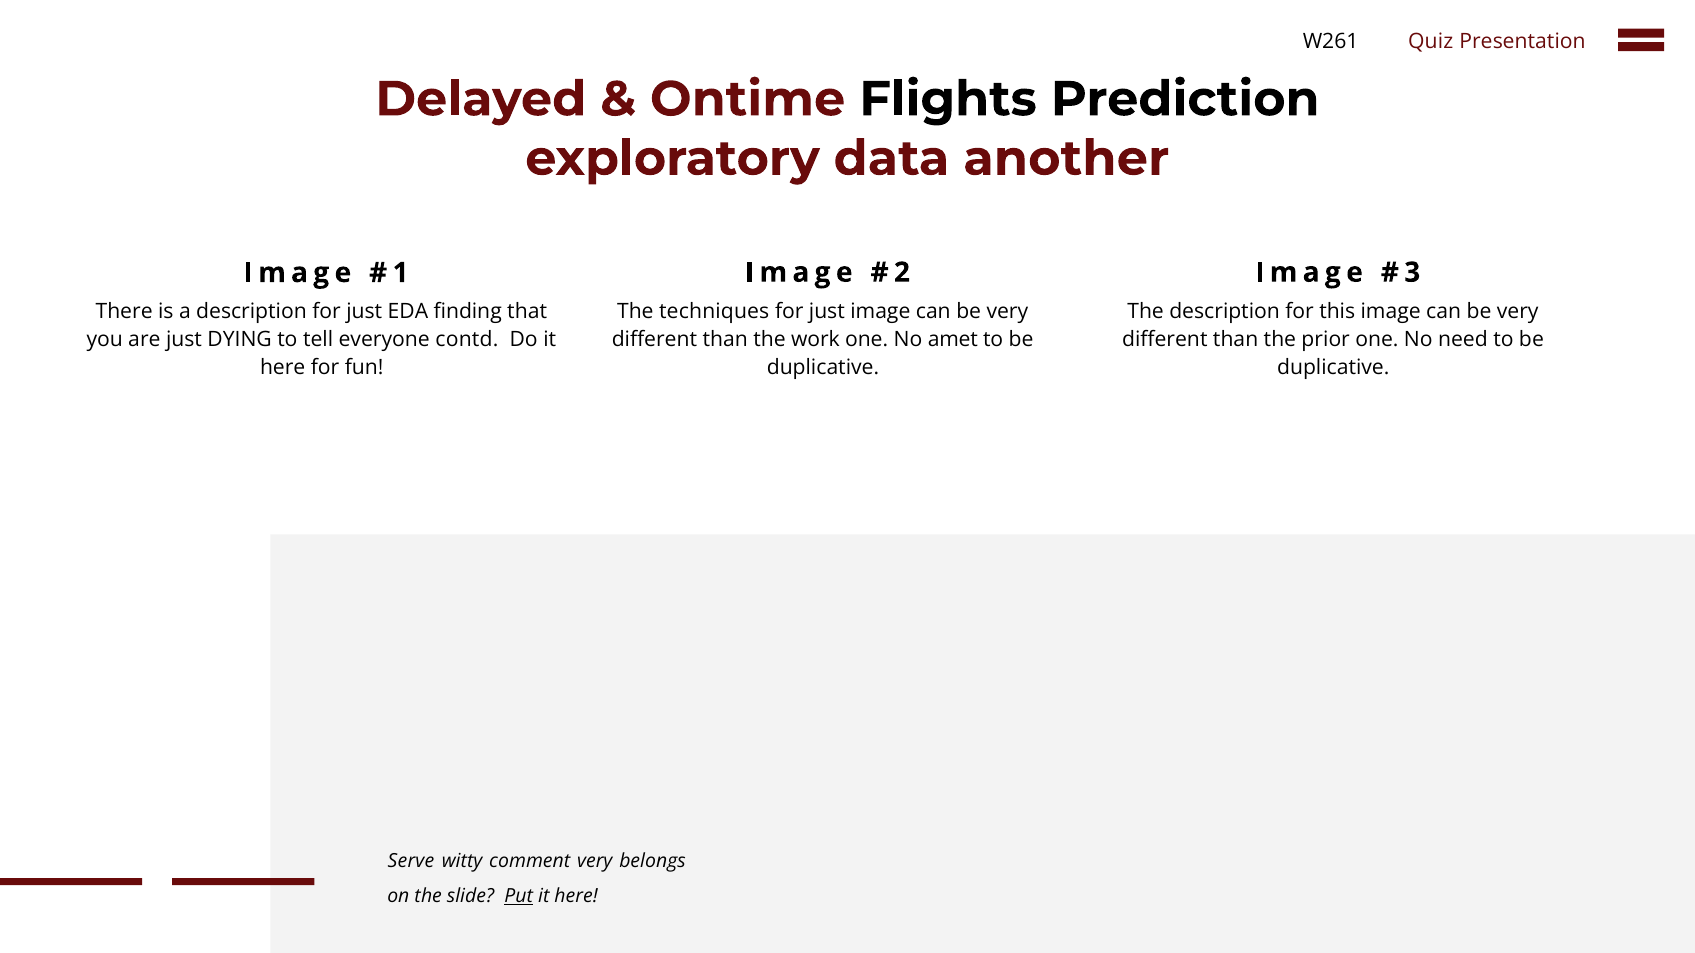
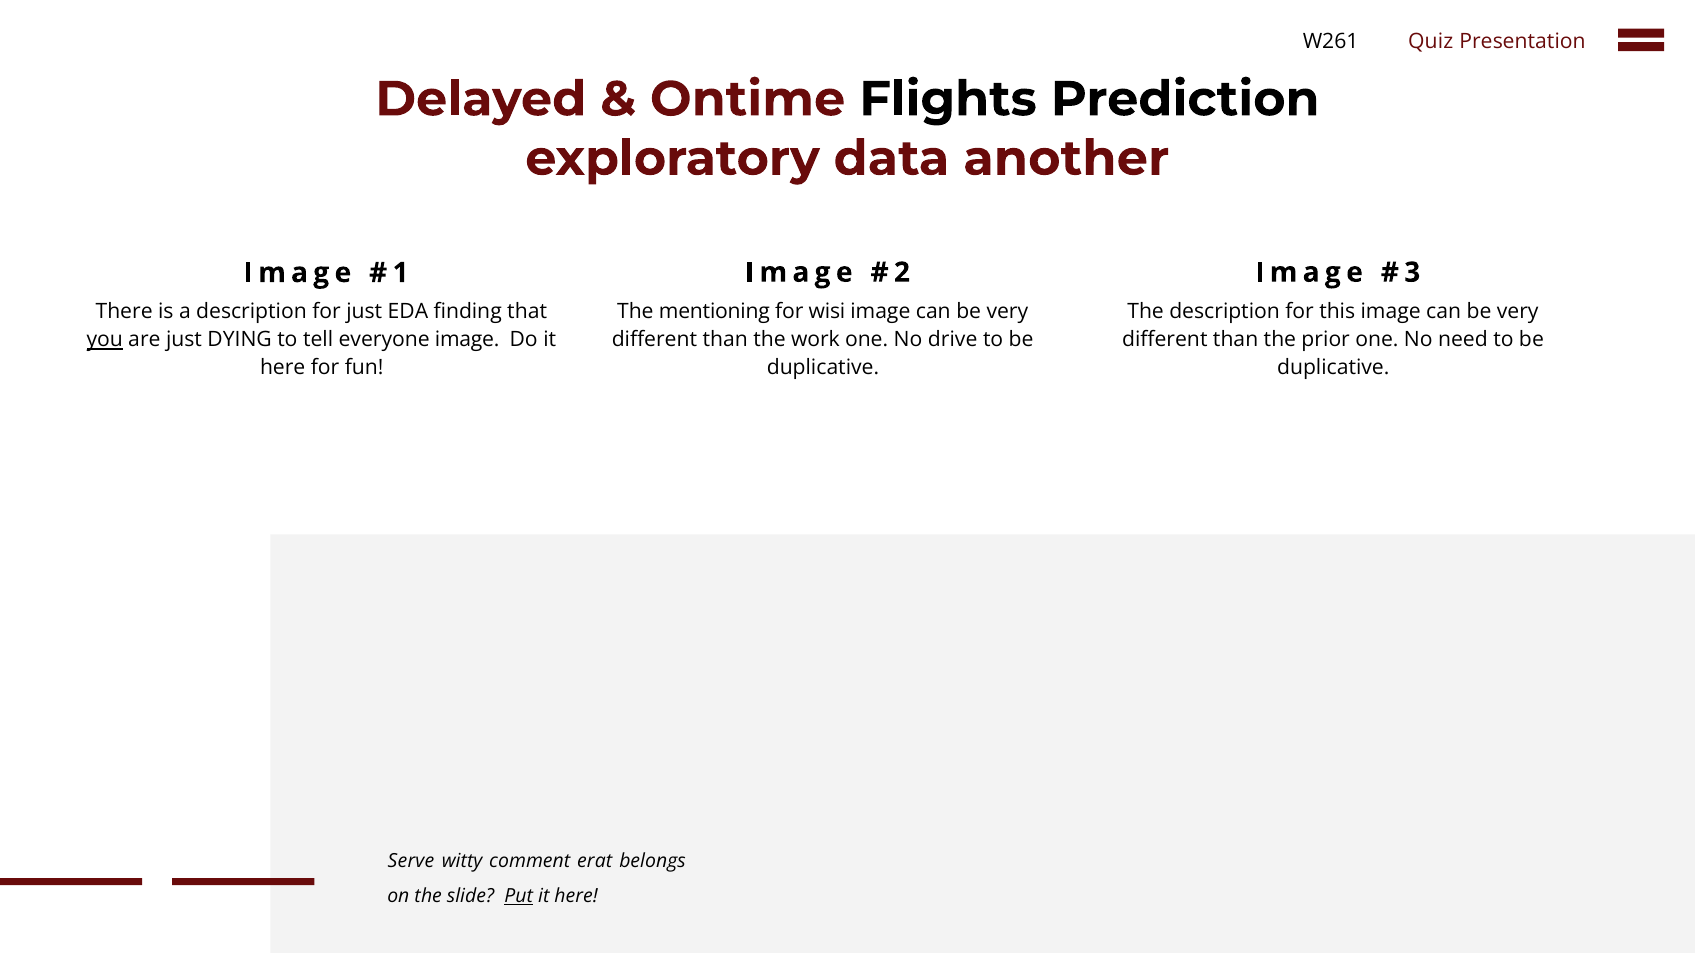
techniques: techniques -> mentioning
just at (827, 312): just -> wisi
amet: amet -> drive
you underline: none -> present
everyone contd: contd -> image
comment very: very -> erat
